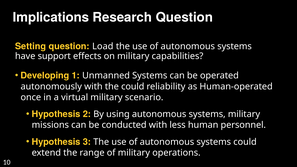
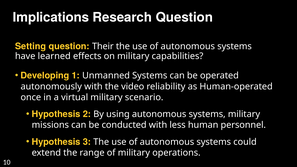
Load: Load -> Their
support: support -> learned
the could: could -> video
